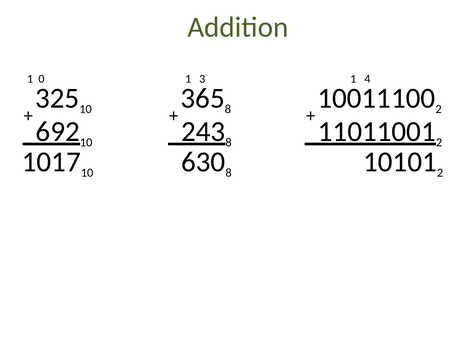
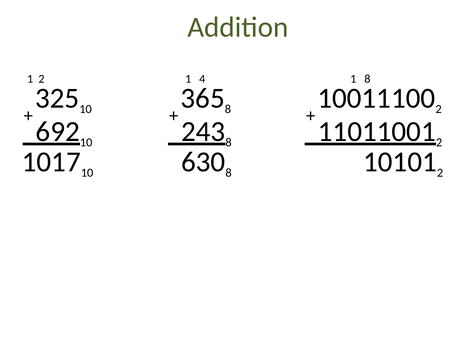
1 0: 0 -> 2
3: 3 -> 4
1 4: 4 -> 8
